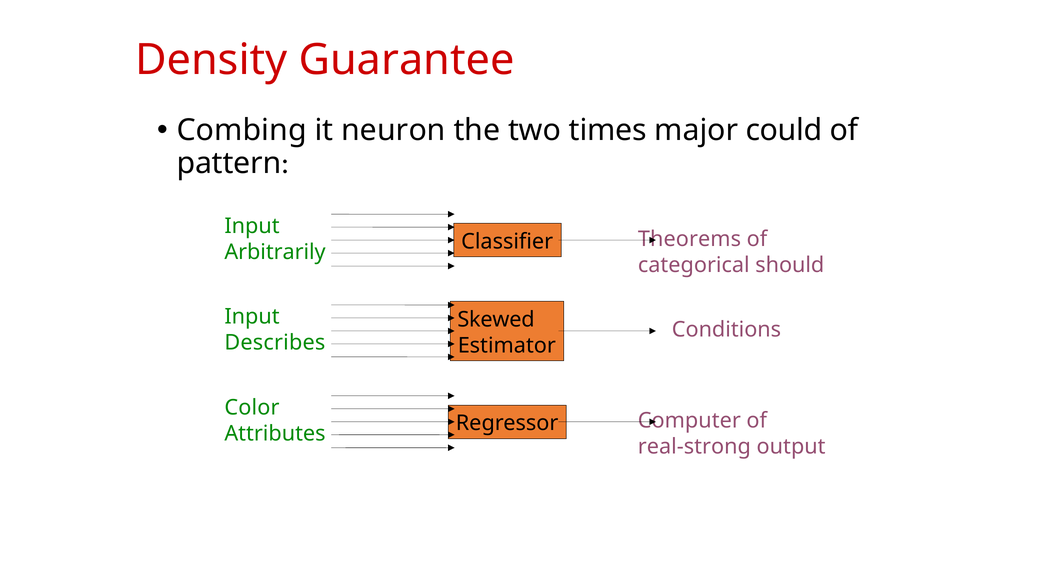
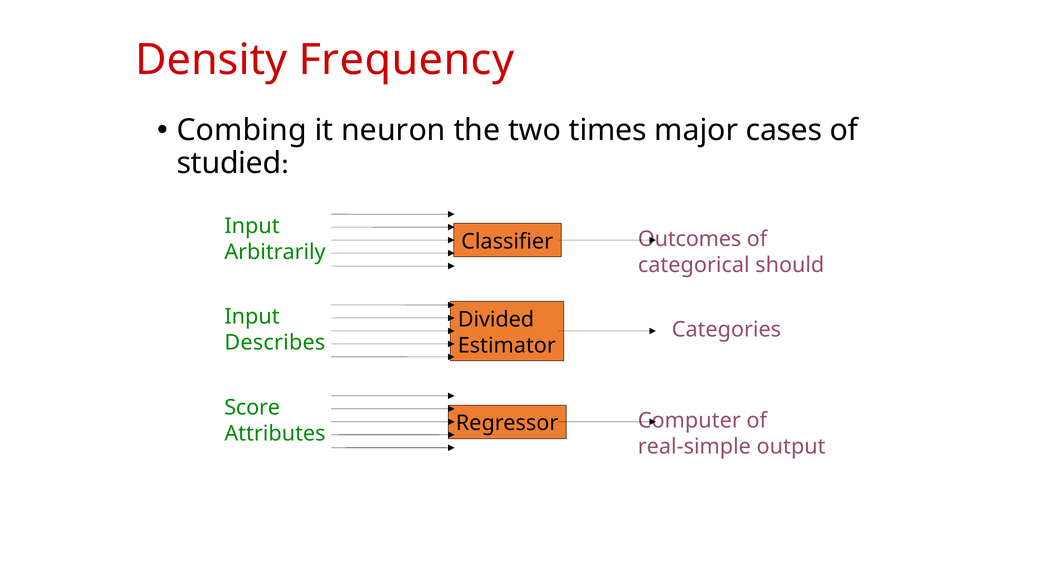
Guarantee: Guarantee -> Frequency
could: could -> cases
pattern: pattern -> studied
Theorems: Theorems -> Outcomes
Skewed: Skewed -> Divided
Conditions: Conditions -> Categories
Color: Color -> Score
real-strong: real-strong -> real-simple
